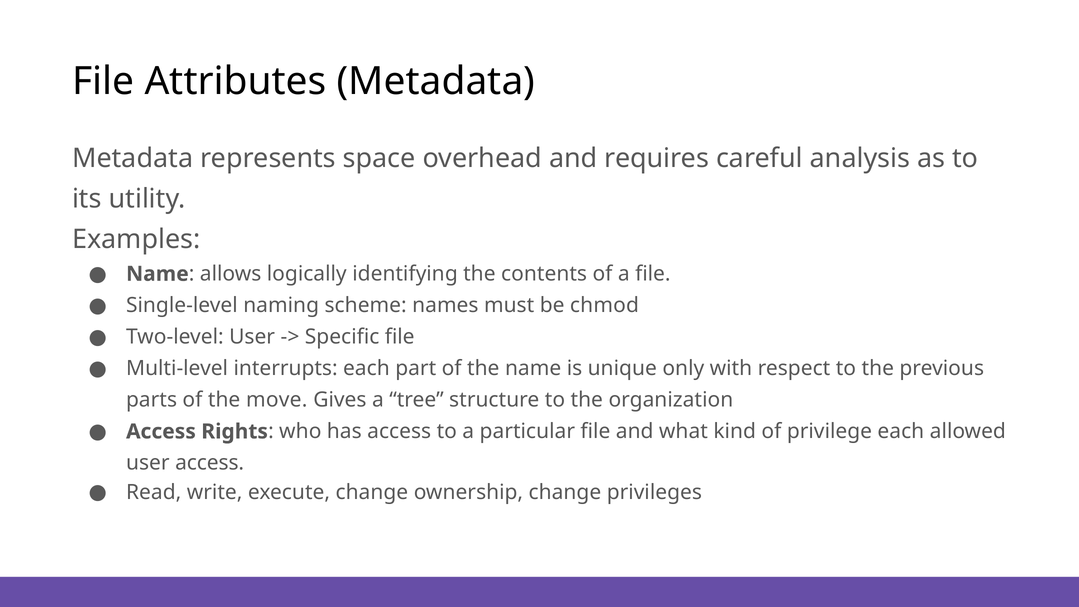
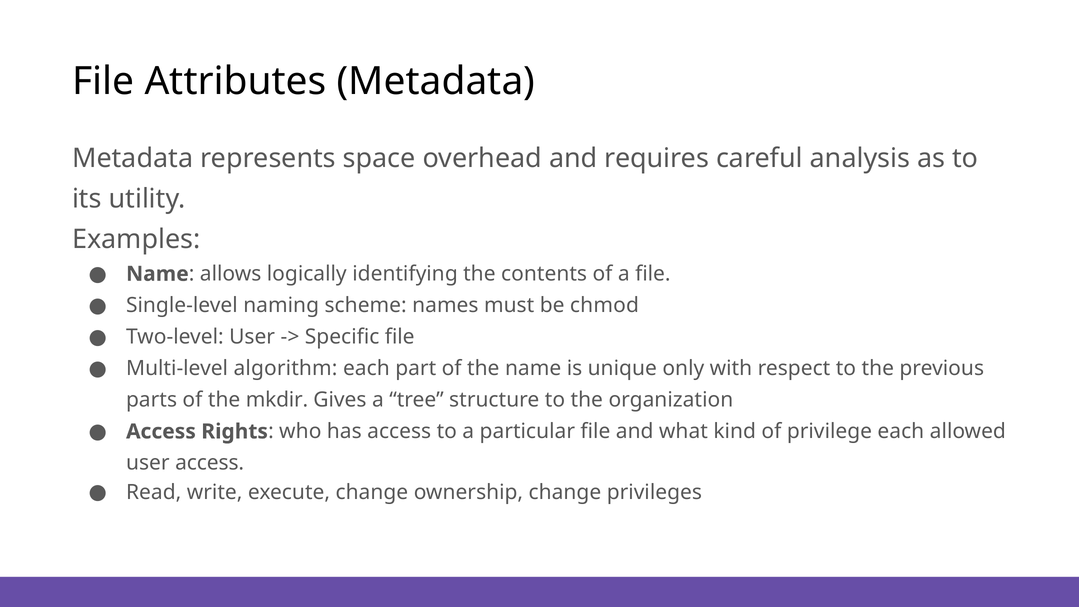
interrupts: interrupts -> algorithm
move: move -> mkdir
